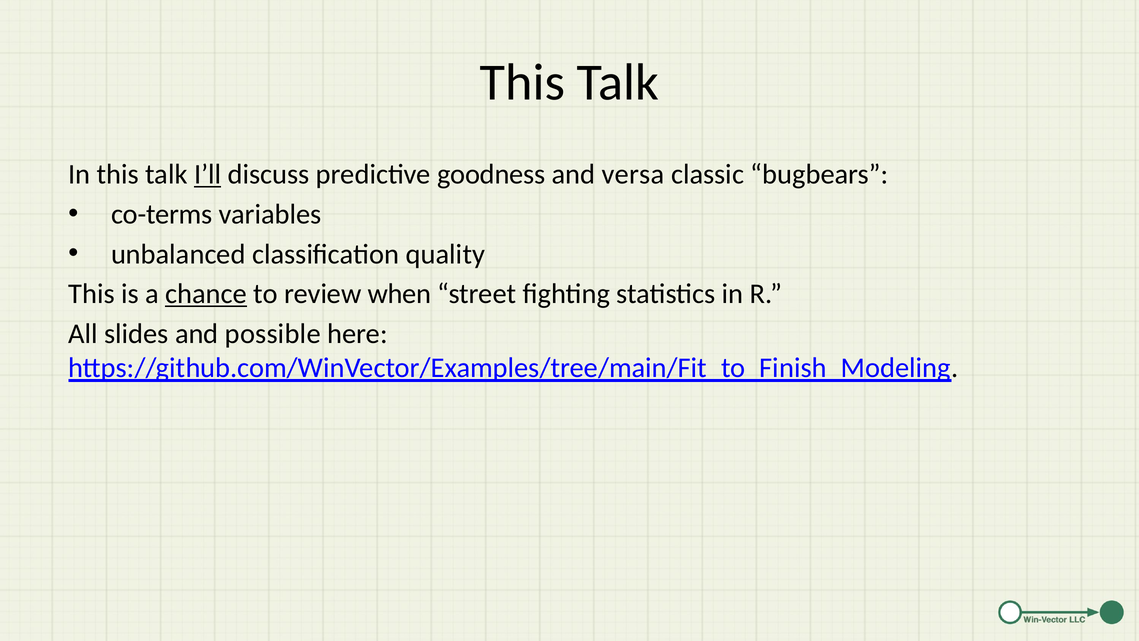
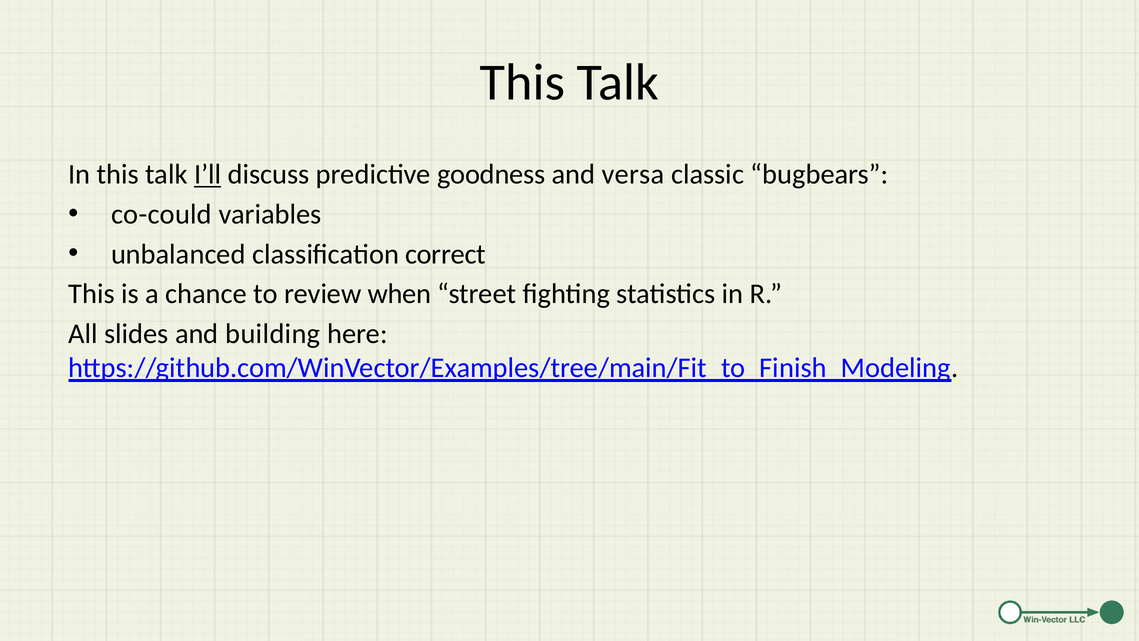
co-terms: co-terms -> co-could
quality: quality -> correct
chance underline: present -> none
possible: possible -> building
